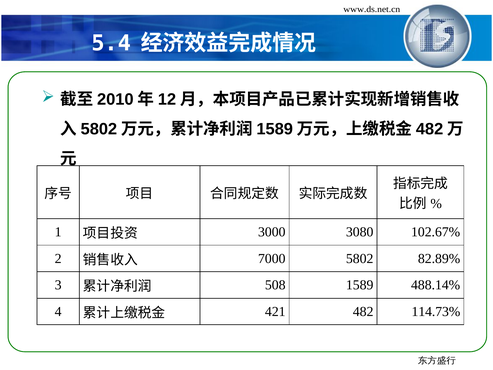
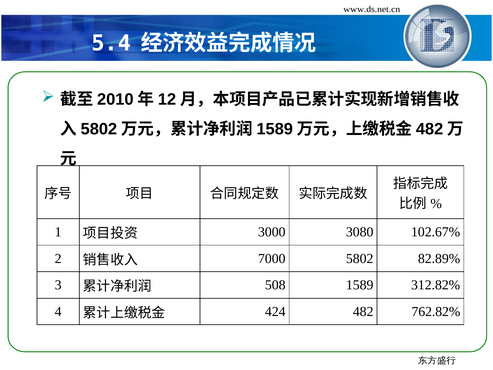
488.14%: 488.14% -> 312.82%
421: 421 -> 424
114.73%: 114.73% -> 762.82%
